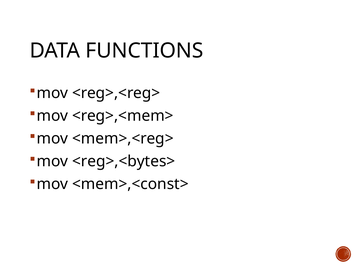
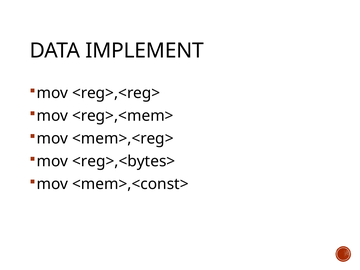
FUNCTIONS: FUNCTIONS -> IMPLEMENT
